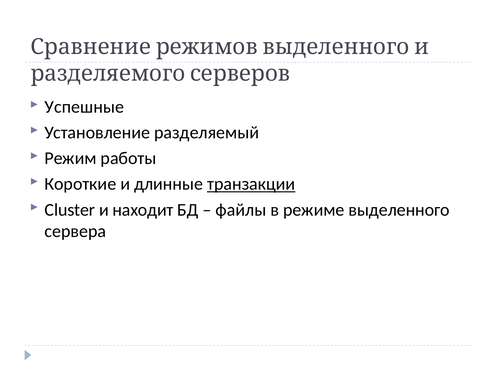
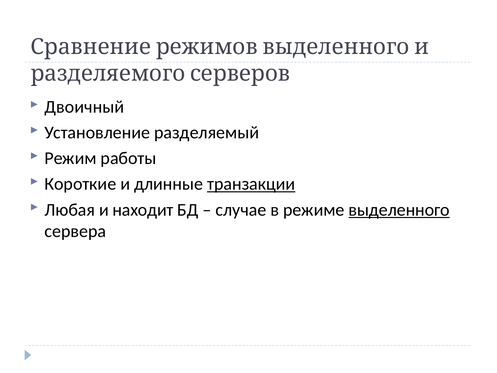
Успешные: Успешные -> Двоичный
Cluster: Cluster -> Любая
файлы: файлы -> случае
выделенного underline: none -> present
